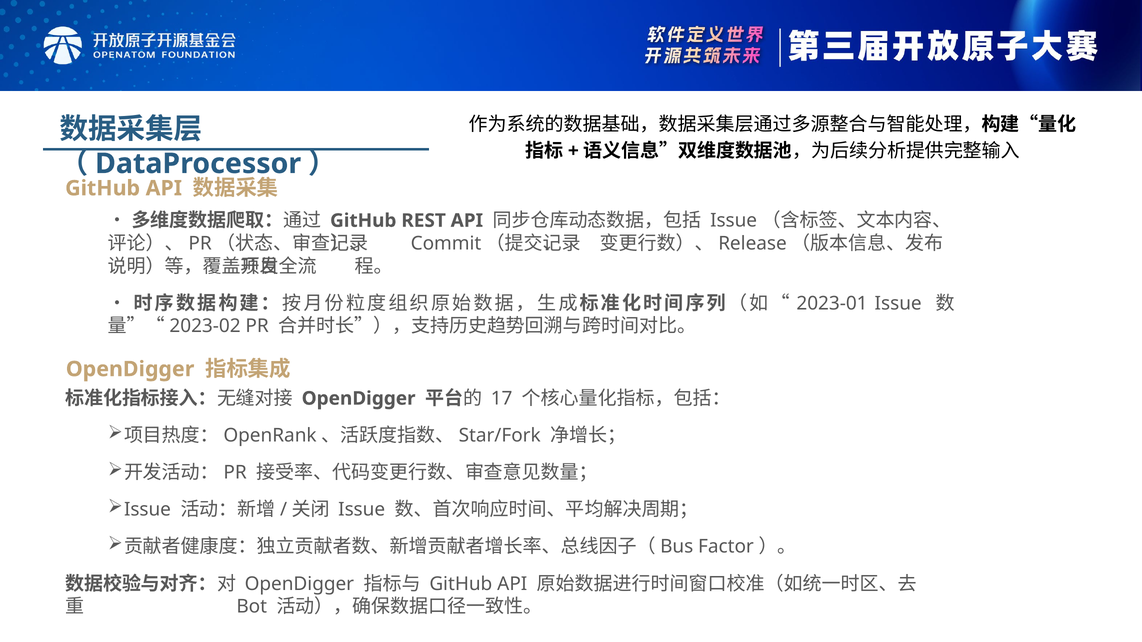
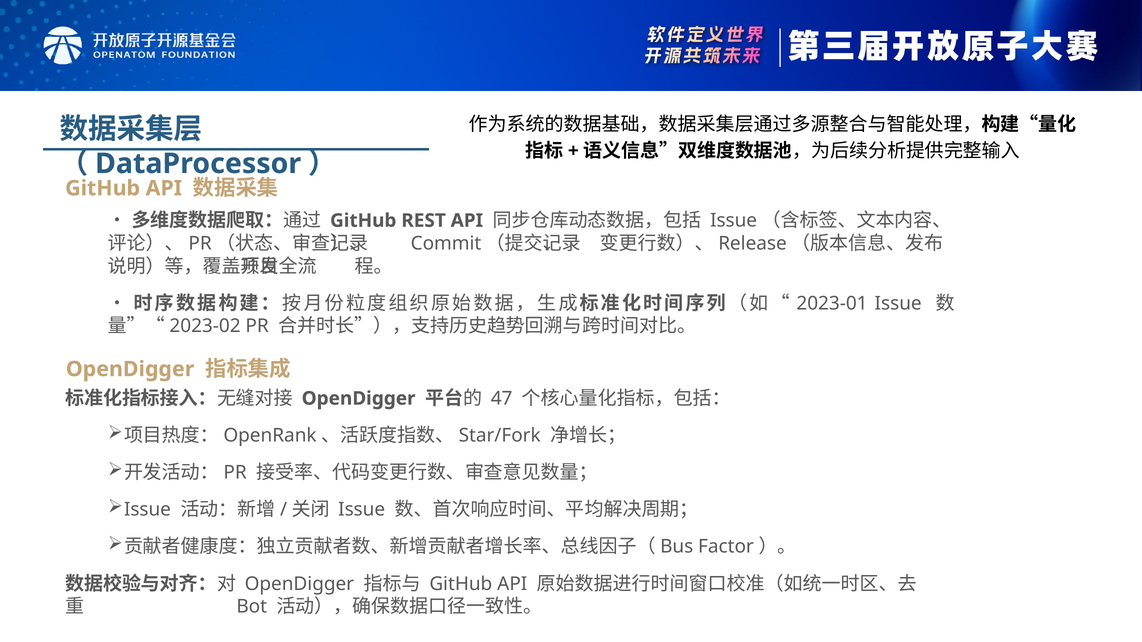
17: 17 -> 47
